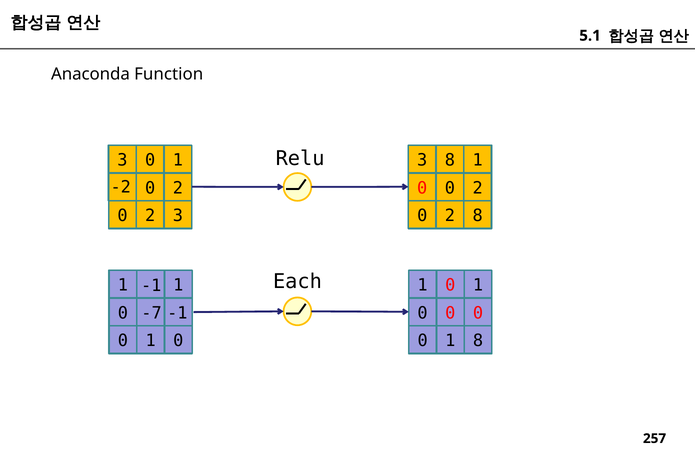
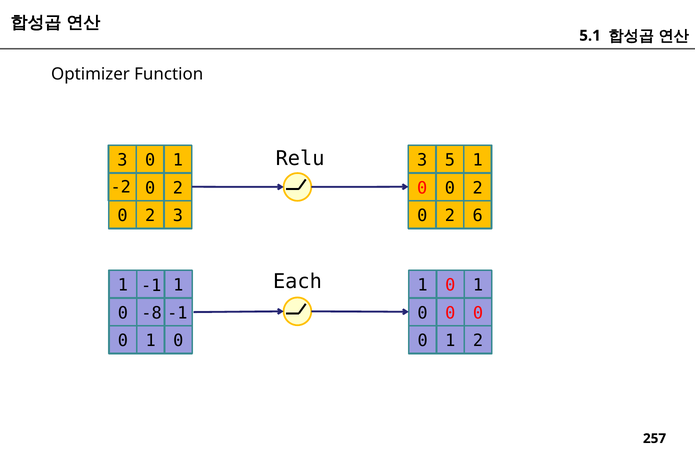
Anaconda: Anaconda -> Optimizer
3 8: 8 -> 5
2 8: 8 -> 6
-7: -7 -> -8
1 8: 8 -> 2
